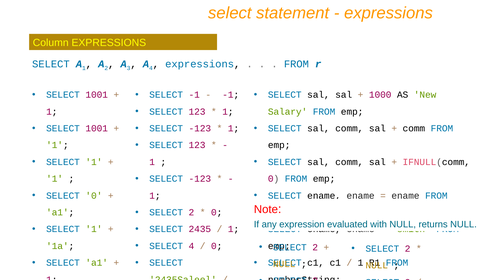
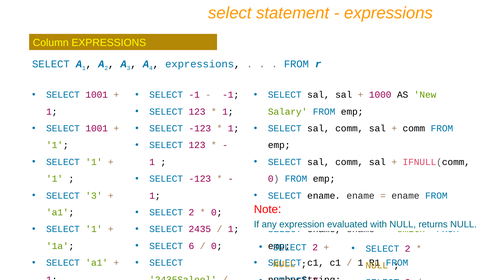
SELECT 0: 0 -> 3
SELECT 4: 4 -> 6
